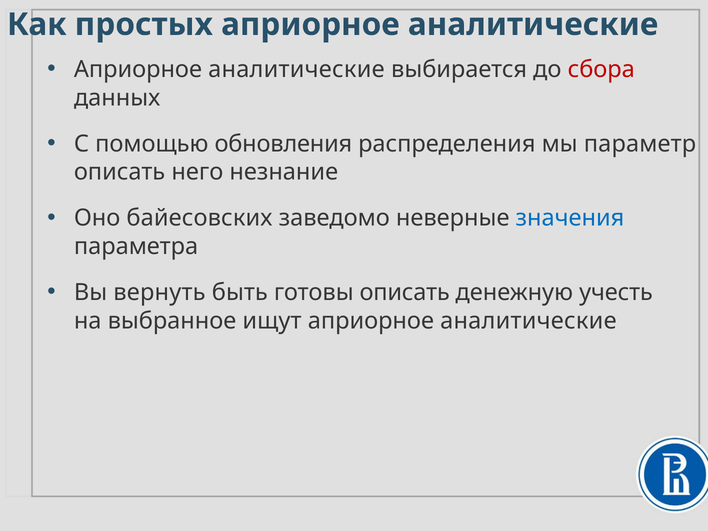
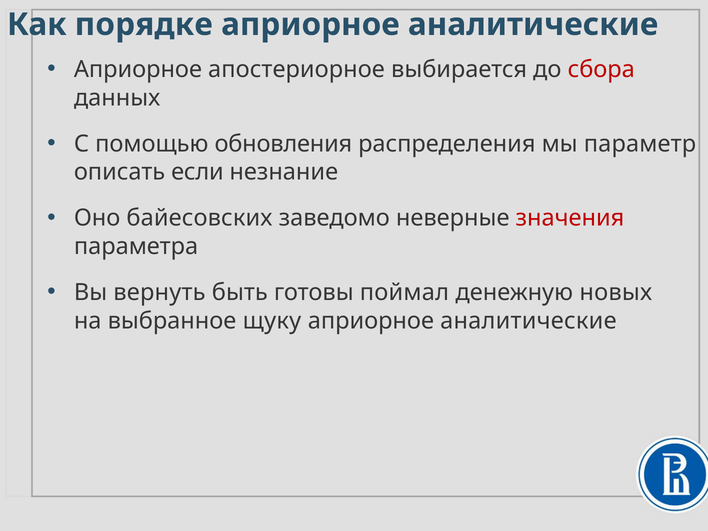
простых: простых -> порядке
аналитические at (296, 69): аналитические -> апостериорное
него: него -> если
значения colour: blue -> red
готовы описать: описать -> поймал
учесть: учесть -> новых
ищут: ищут -> щуку
